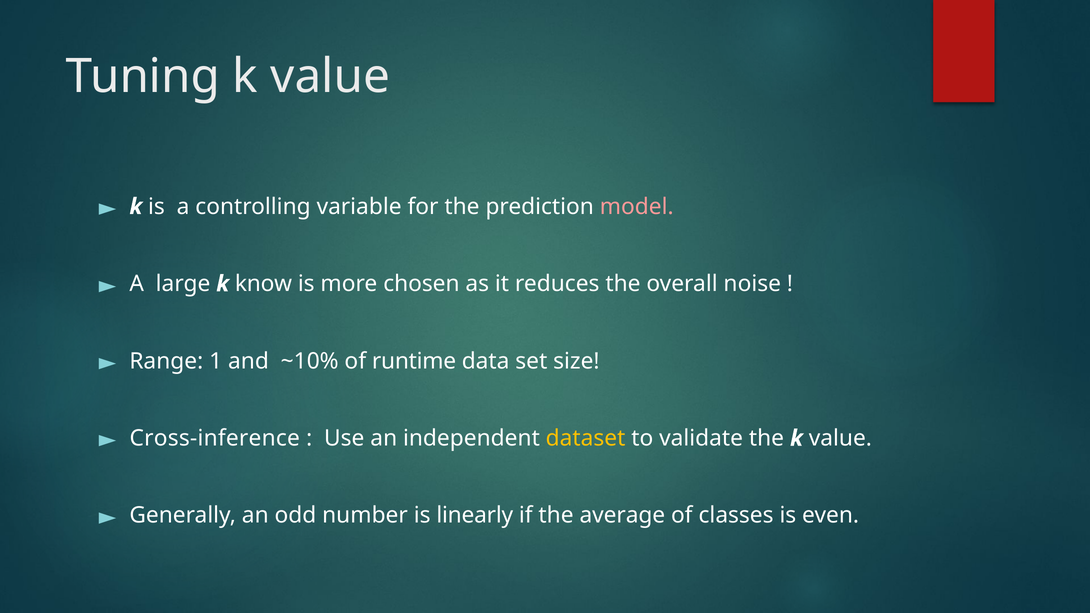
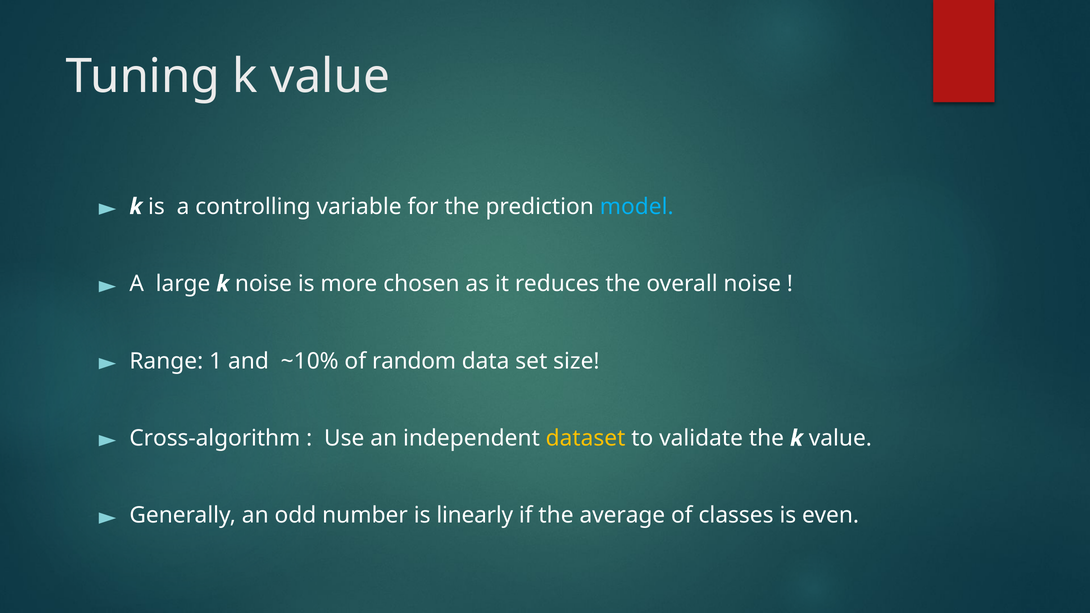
model colour: pink -> light blue
k know: know -> noise
runtime: runtime -> random
Cross-inference: Cross-inference -> Cross-algorithm
